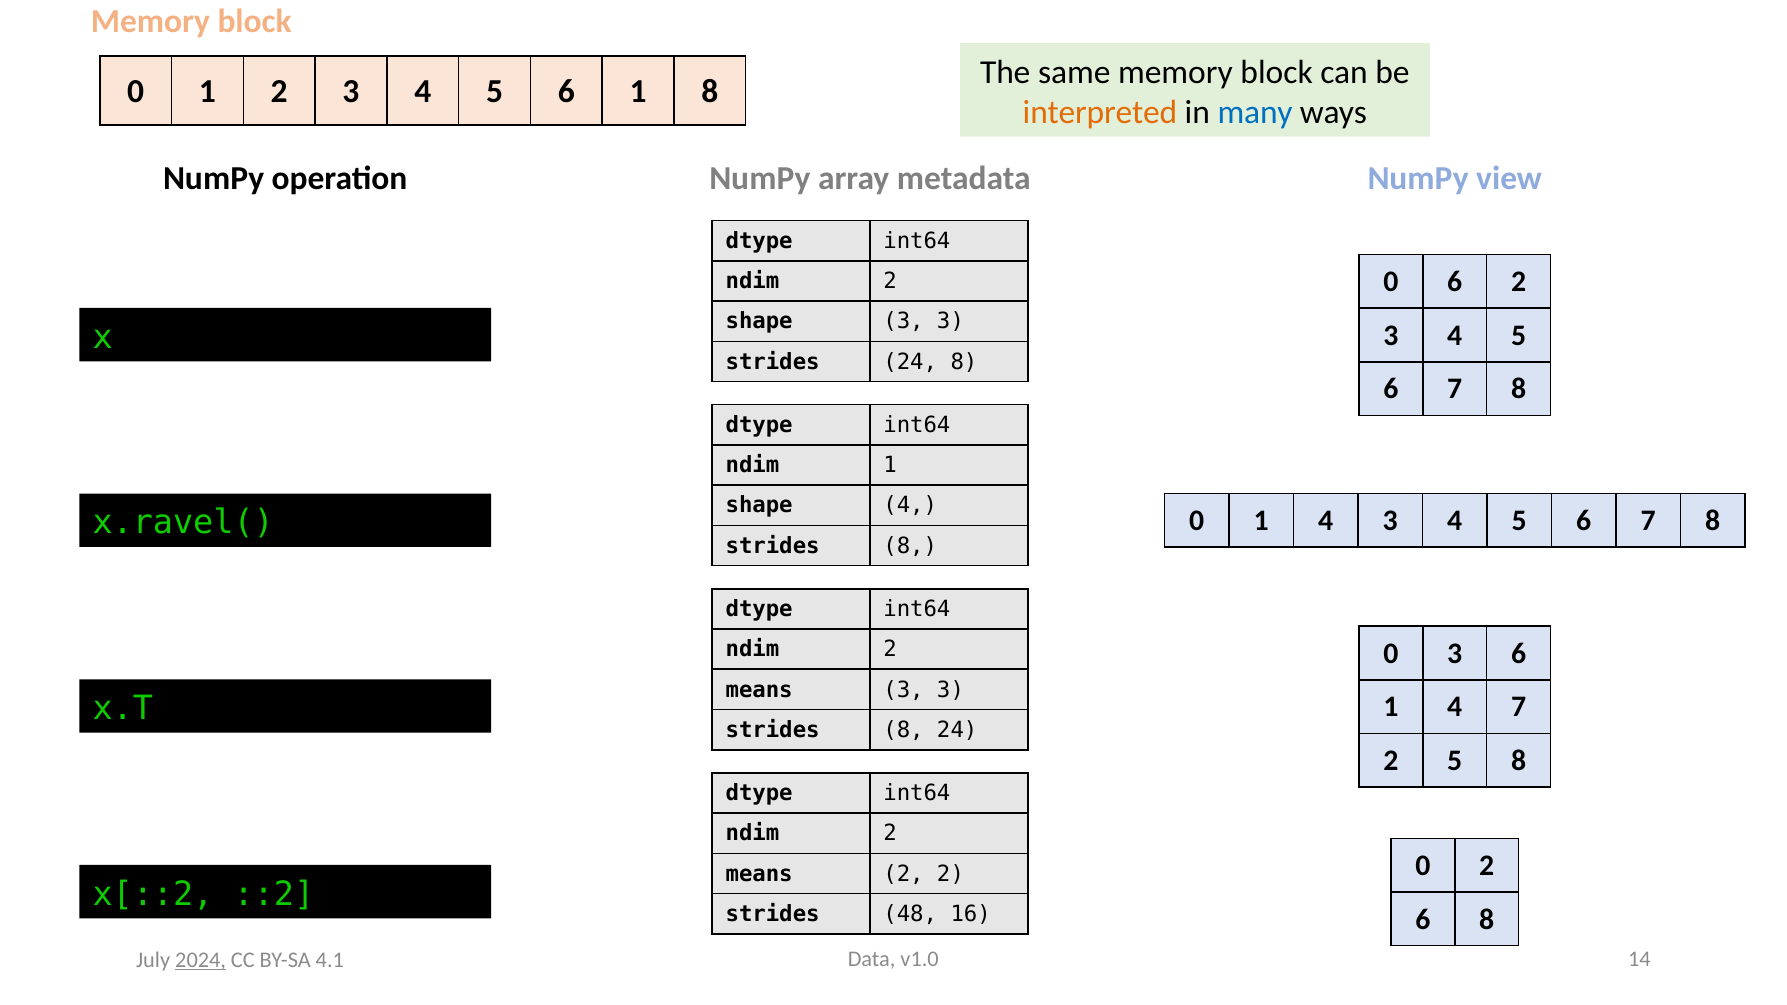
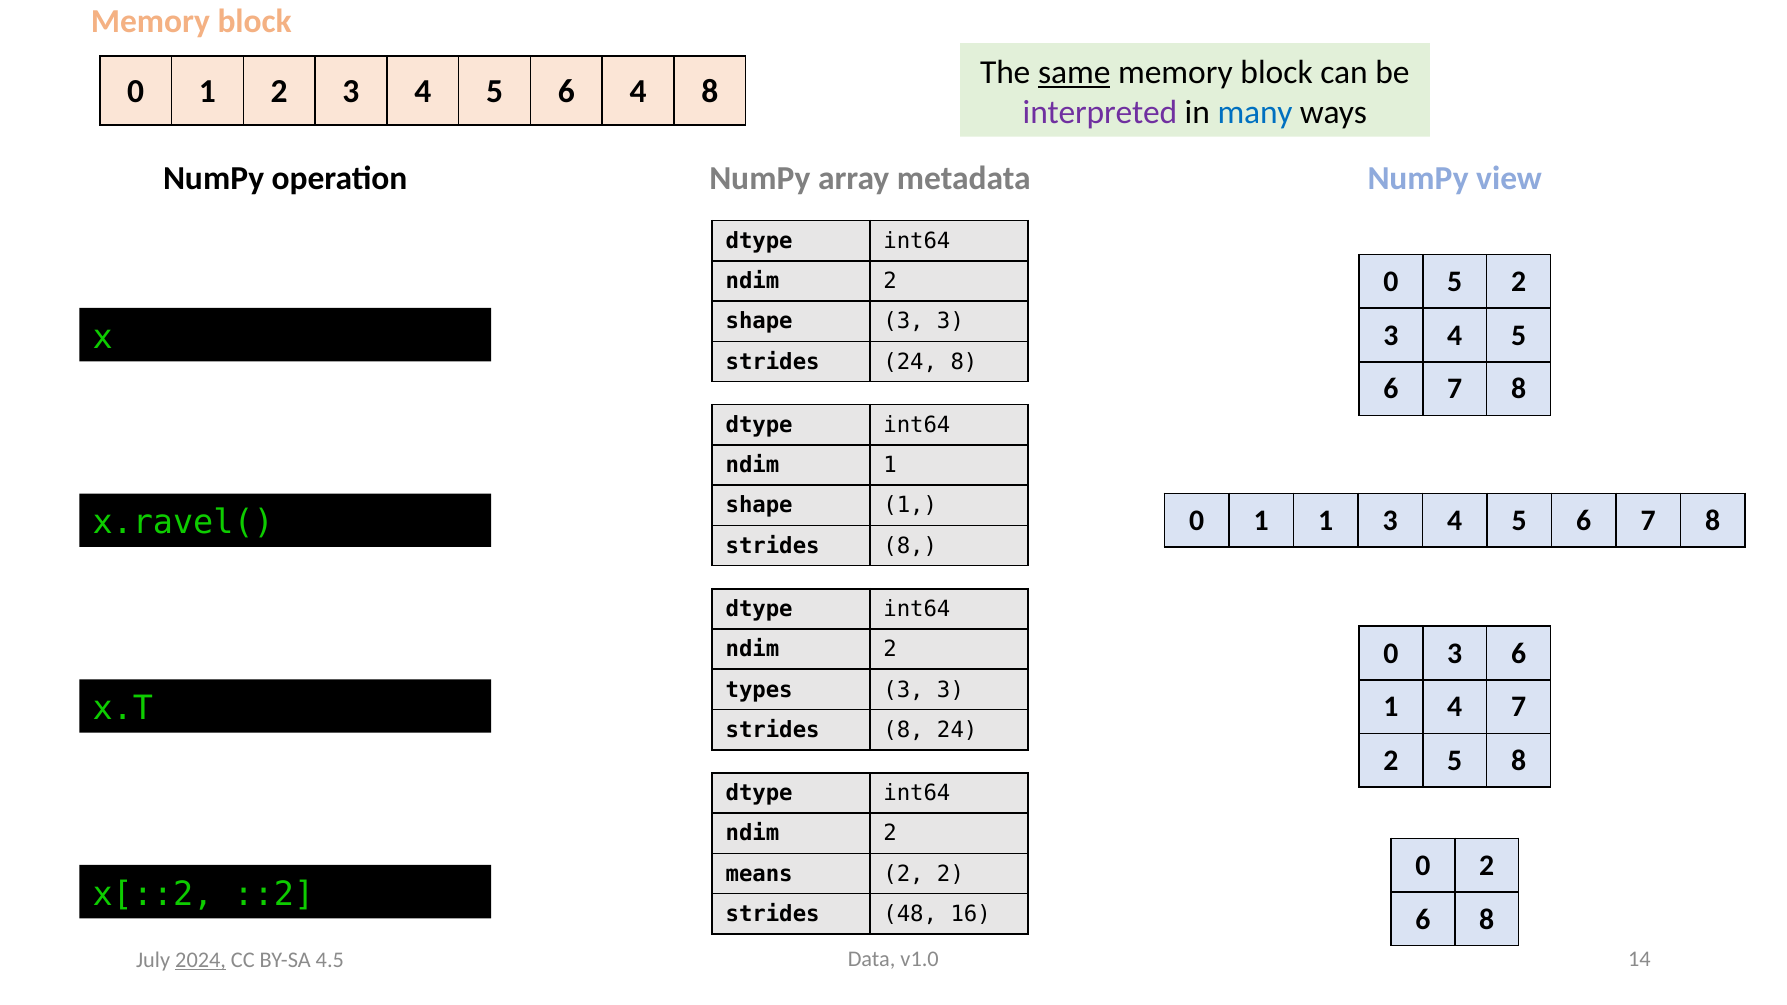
same underline: none -> present
5 6 1: 1 -> 4
interpreted colour: orange -> purple
0 6: 6 -> 5
shape 4: 4 -> 1
0 1 4: 4 -> 1
means at (759, 690): means -> types
4.1: 4.1 -> 4.5
